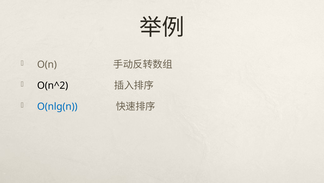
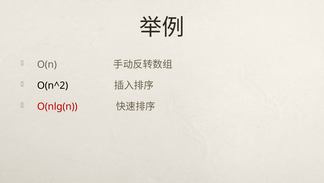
O(nlg(n colour: blue -> red
